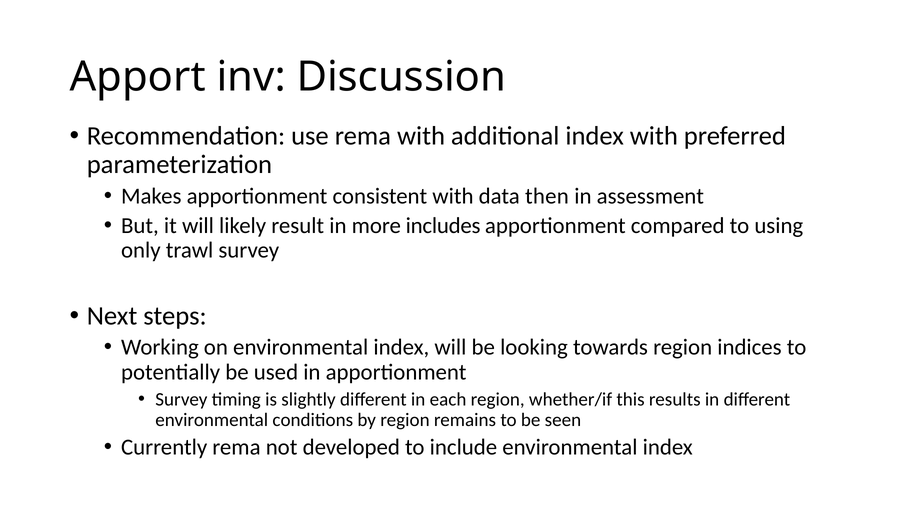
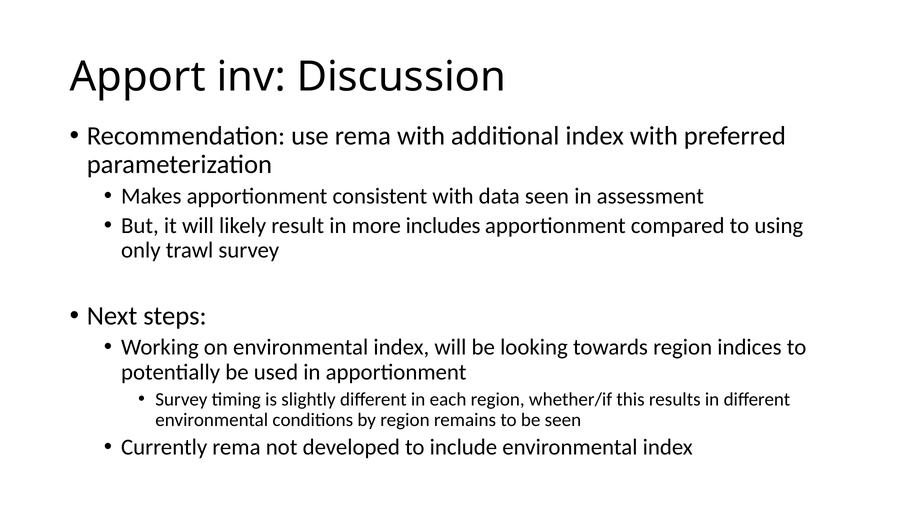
data then: then -> seen
